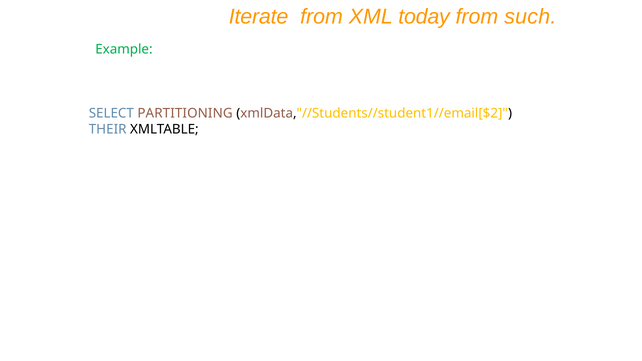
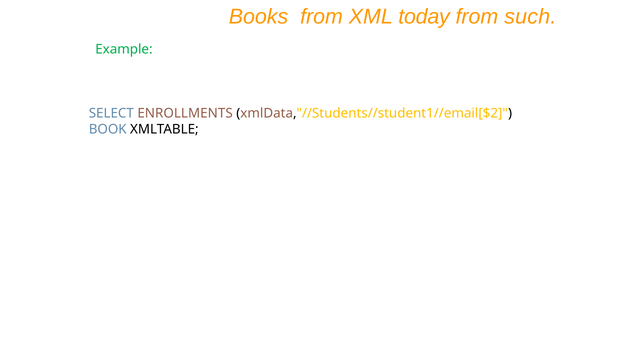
Iterate: Iterate -> Books
PARTITIONING: PARTITIONING -> ENROLLMENTS
THEIR: THEIR -> BOOK
